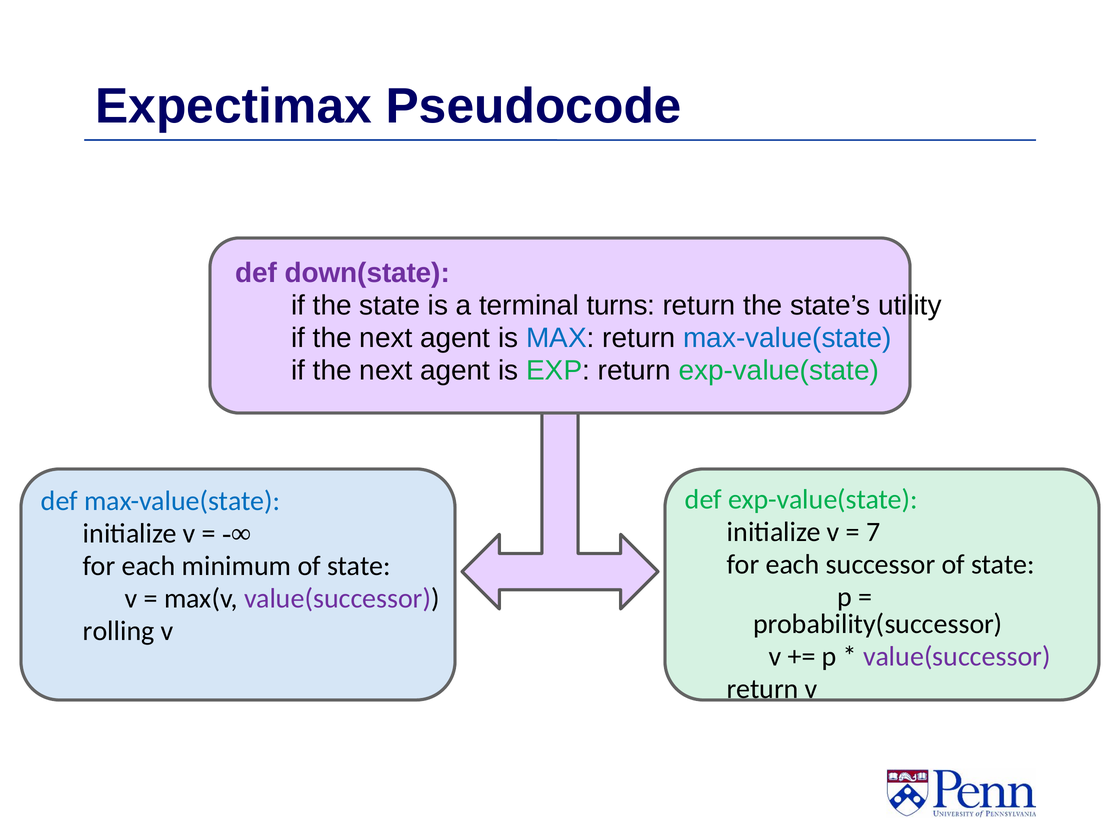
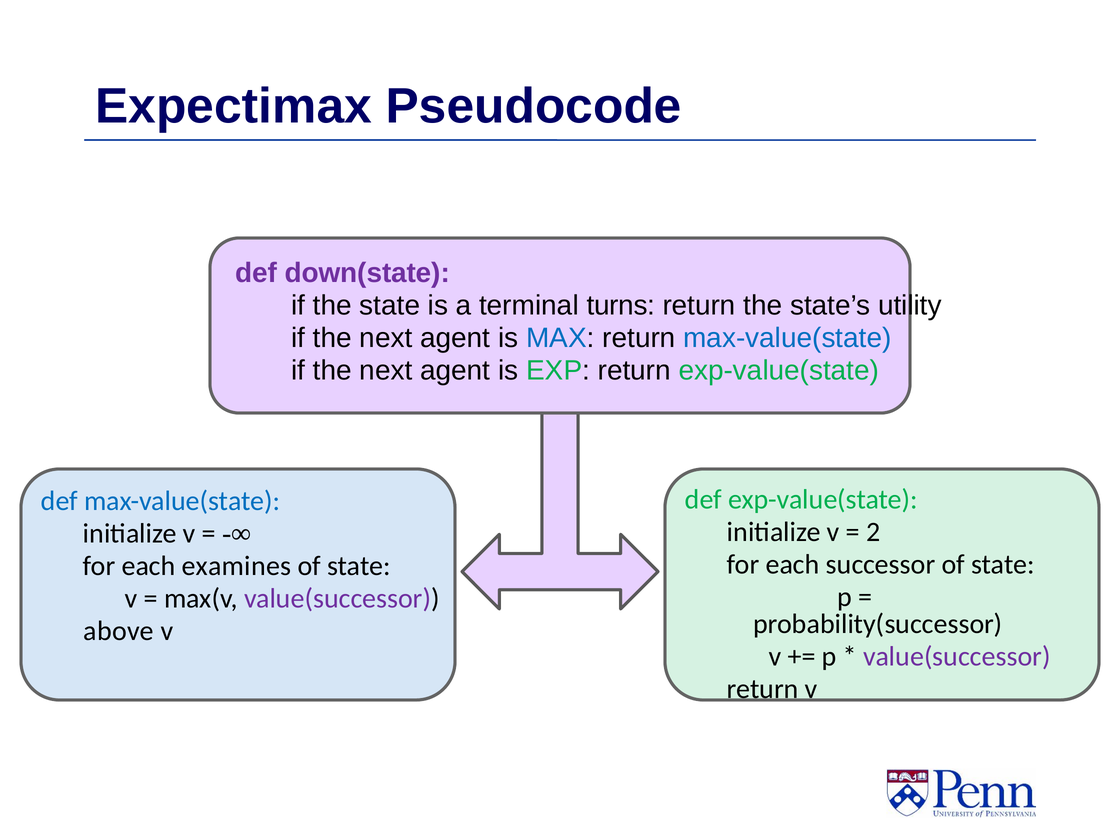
7: 7 -> 2
minimum: minimum -> examines
rolling: rolling -> above
